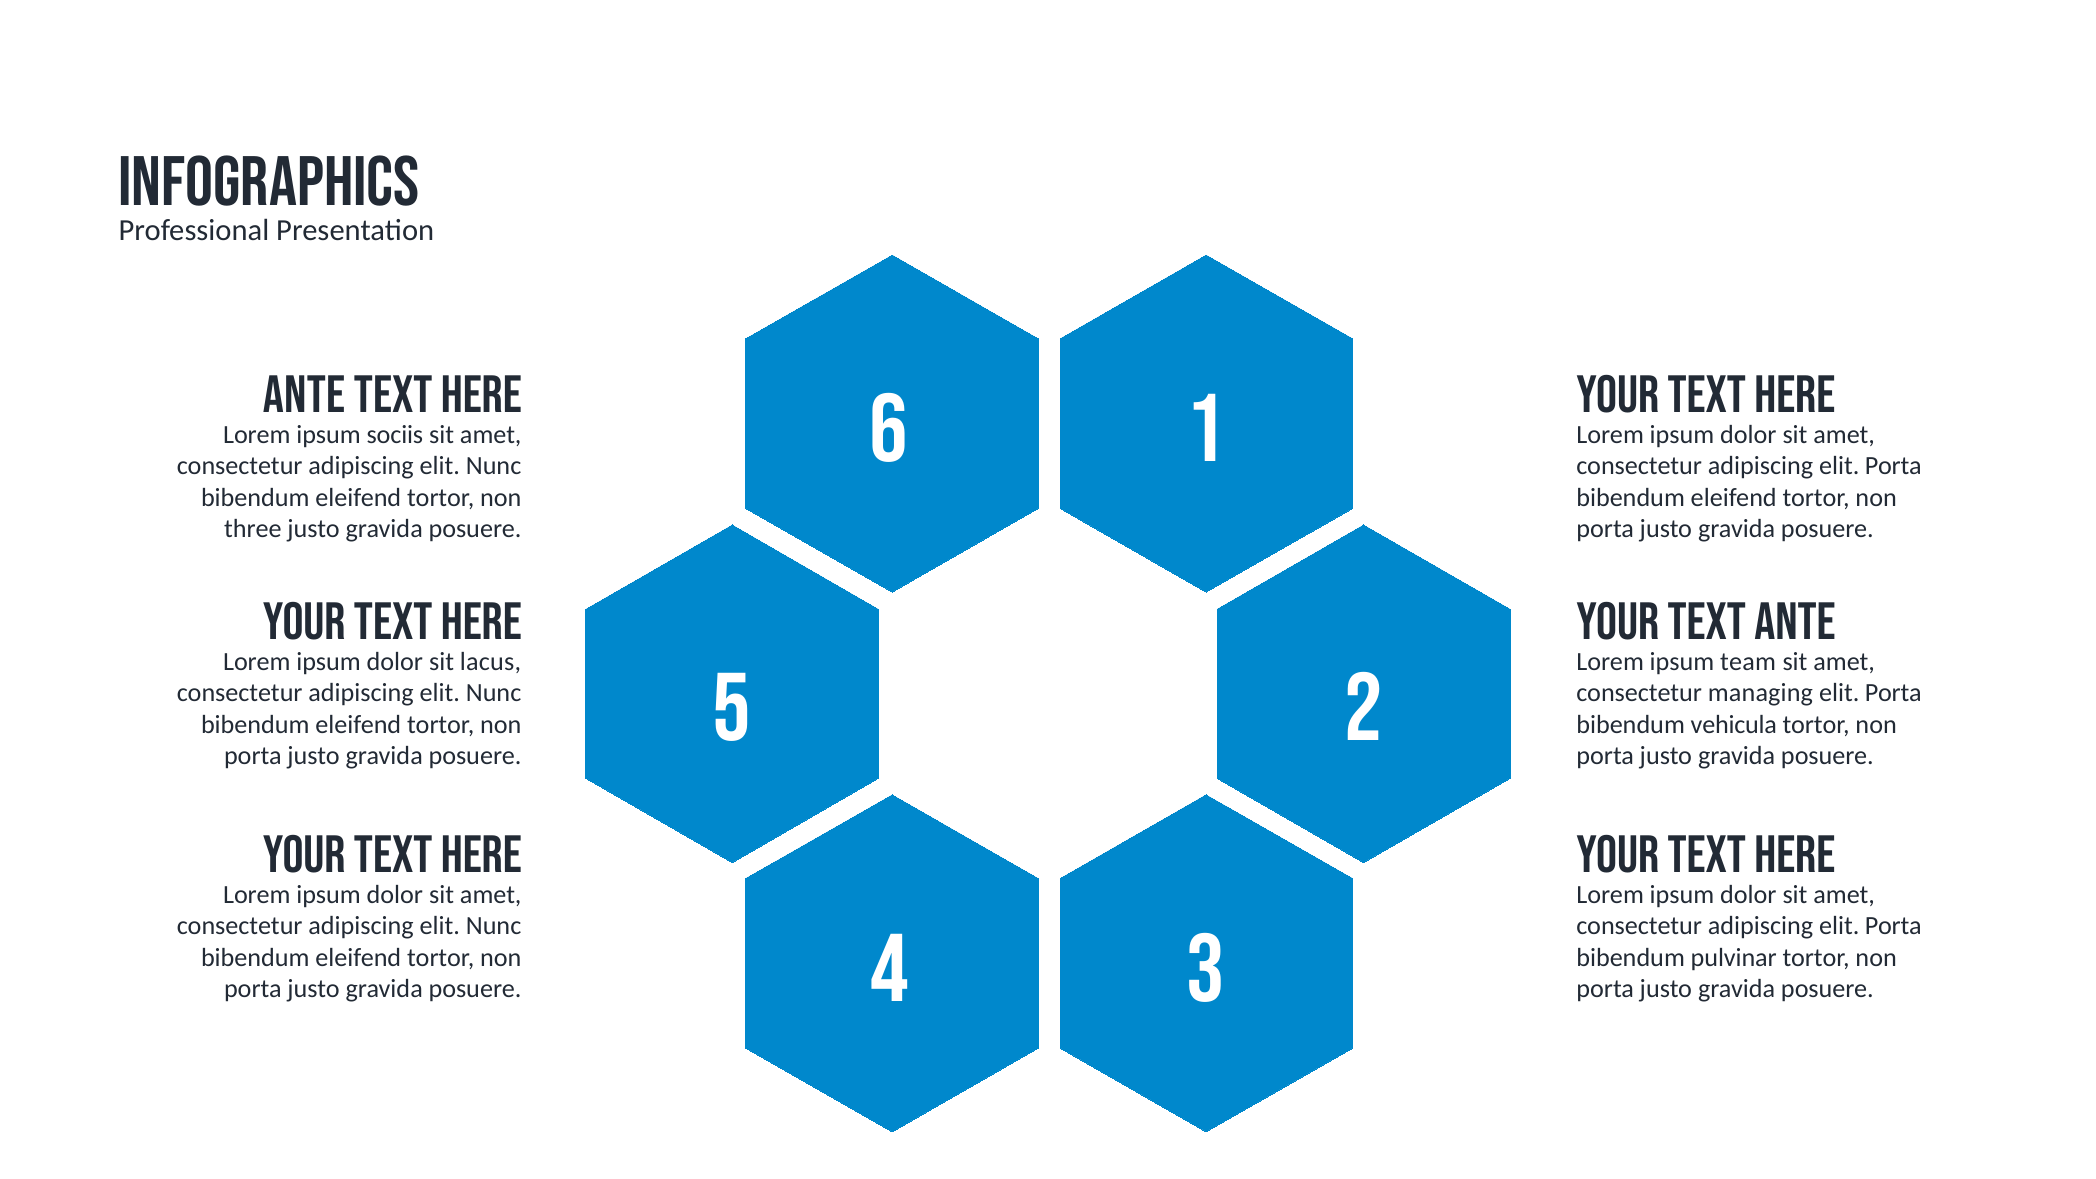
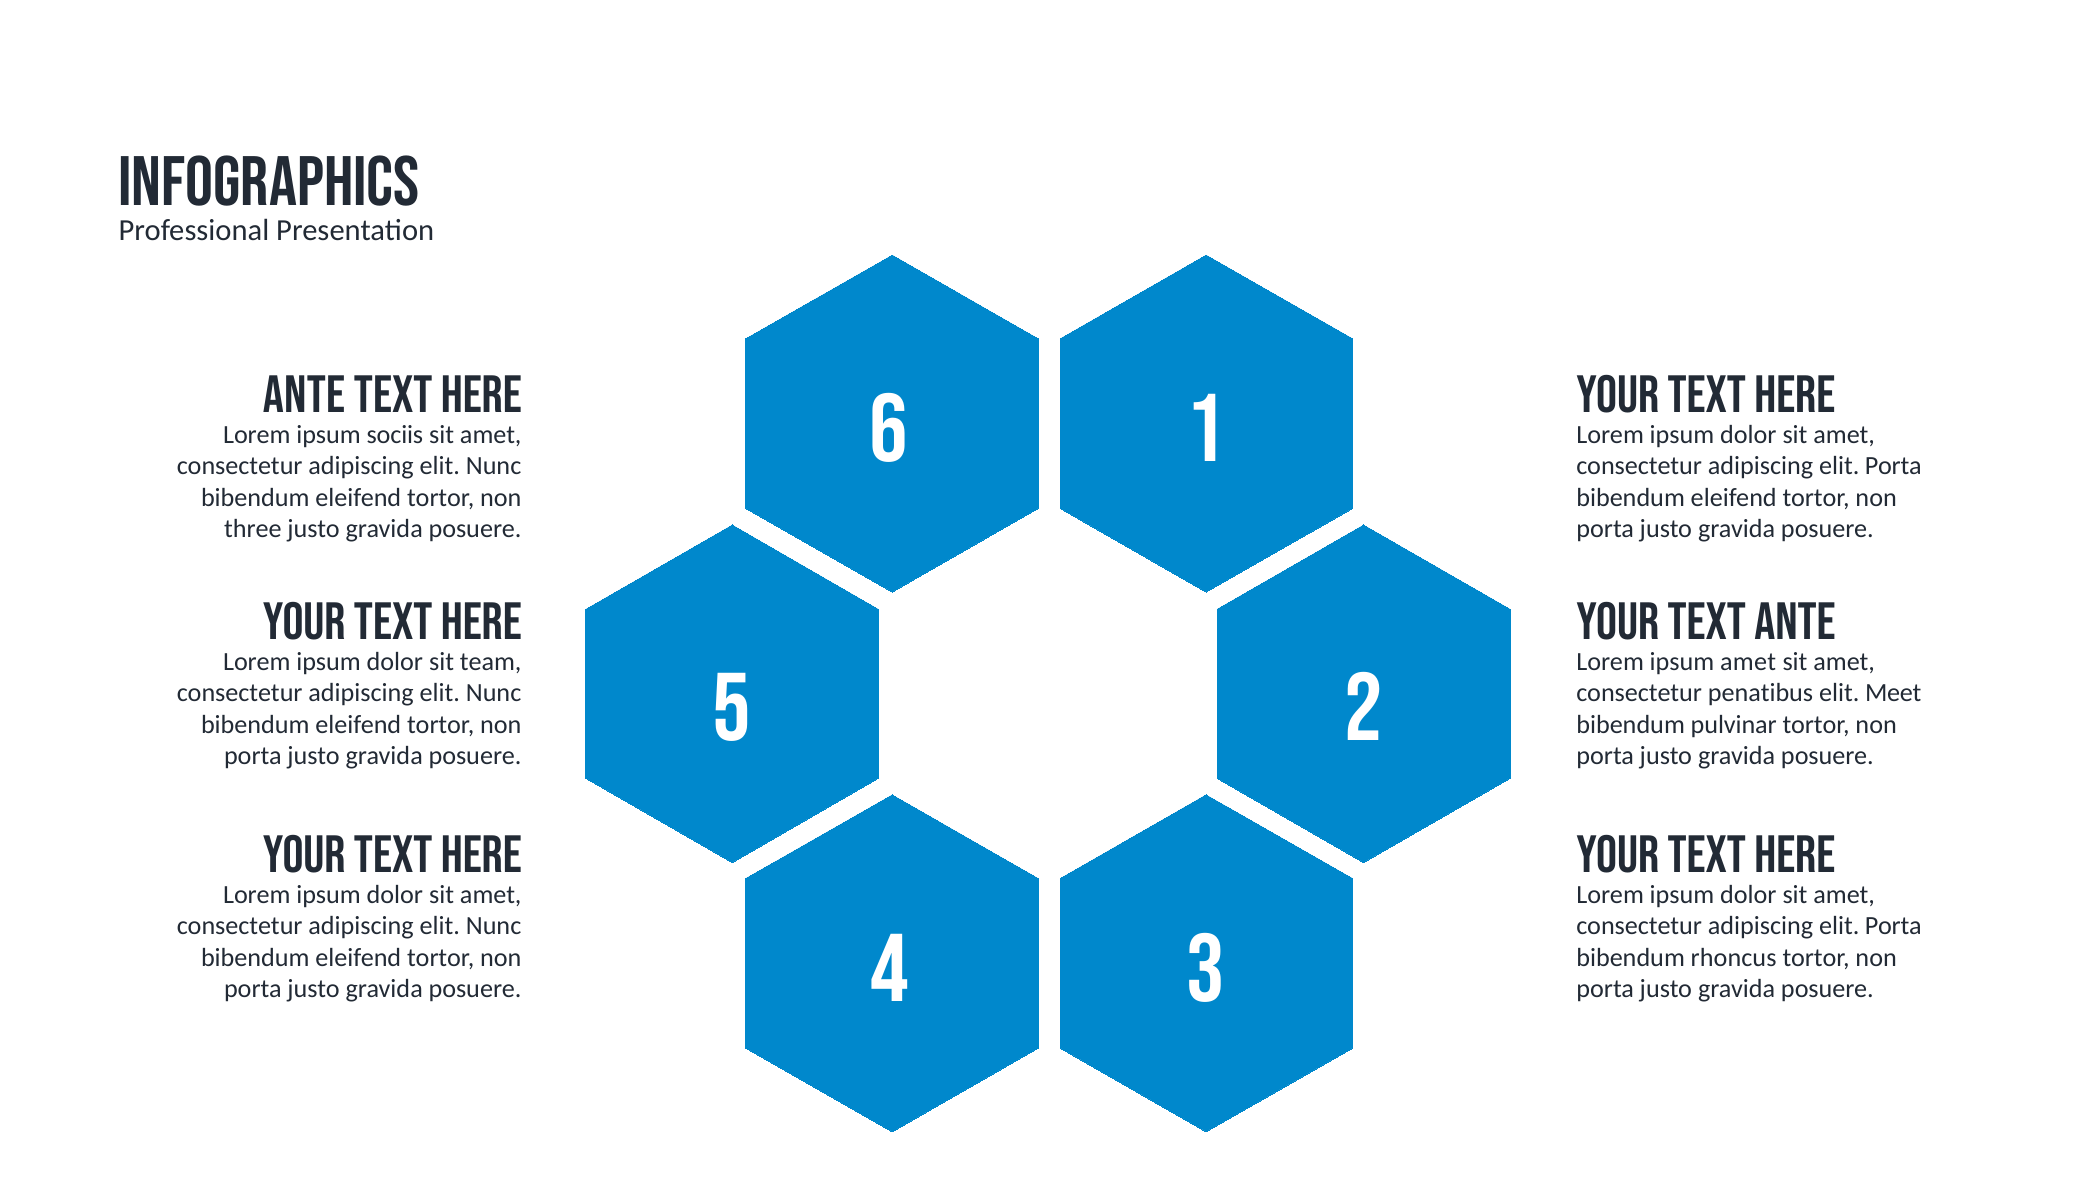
lacus: lacus -> team
ipsum team: team -> amet
managing: managing -> penatibus
Porta at (1893, 693): Porta -> Meet
vehicula: vehicula -> pulvinar
pulvinar: pulvinar -> rhoncus
